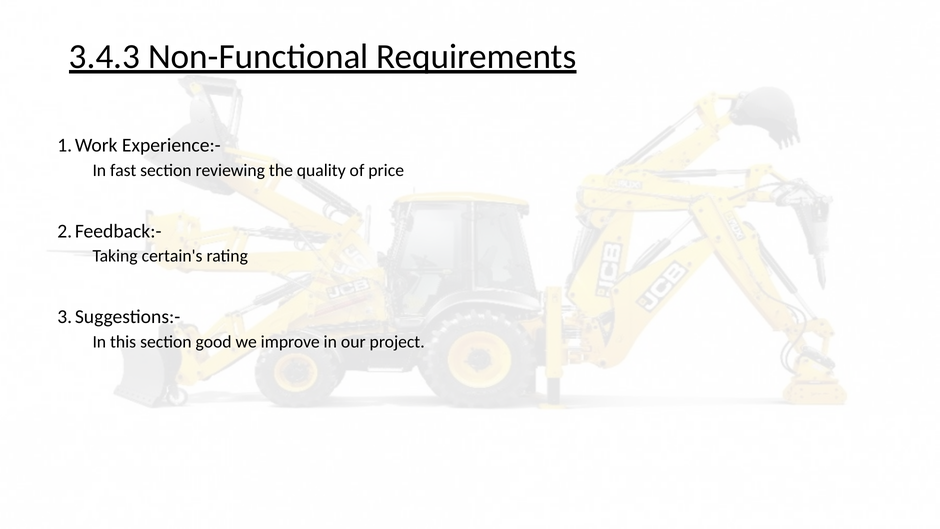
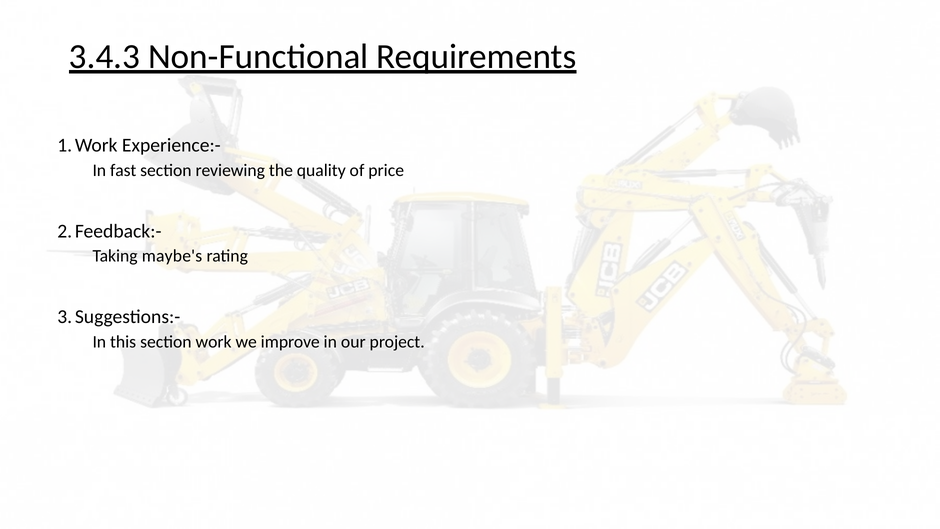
certain's: certain's -> maybe's
good: good -> work
